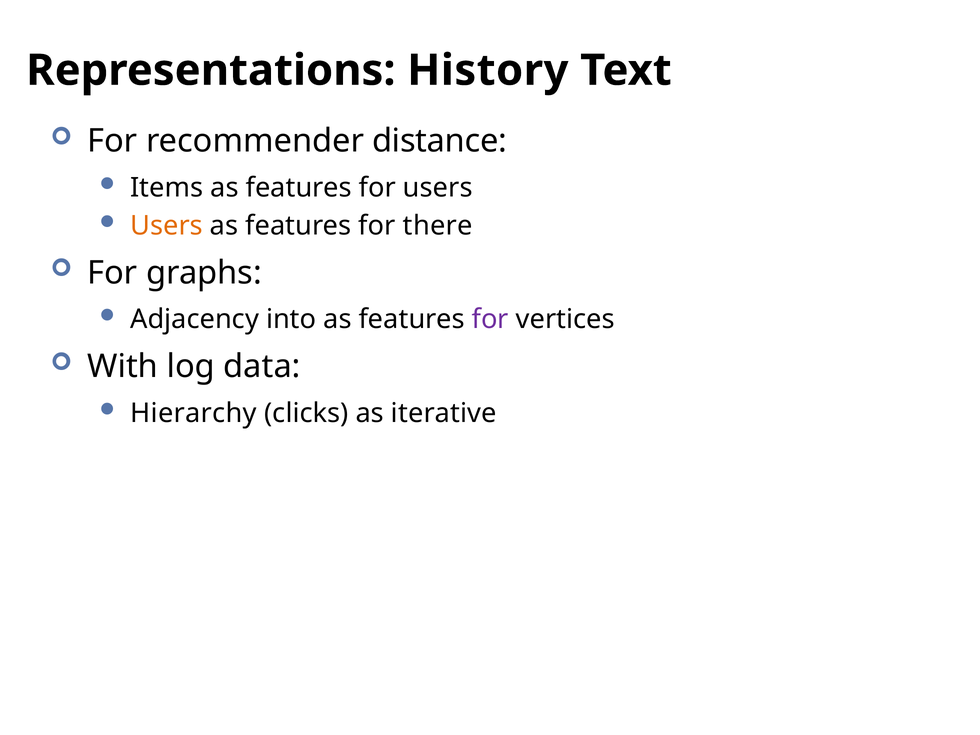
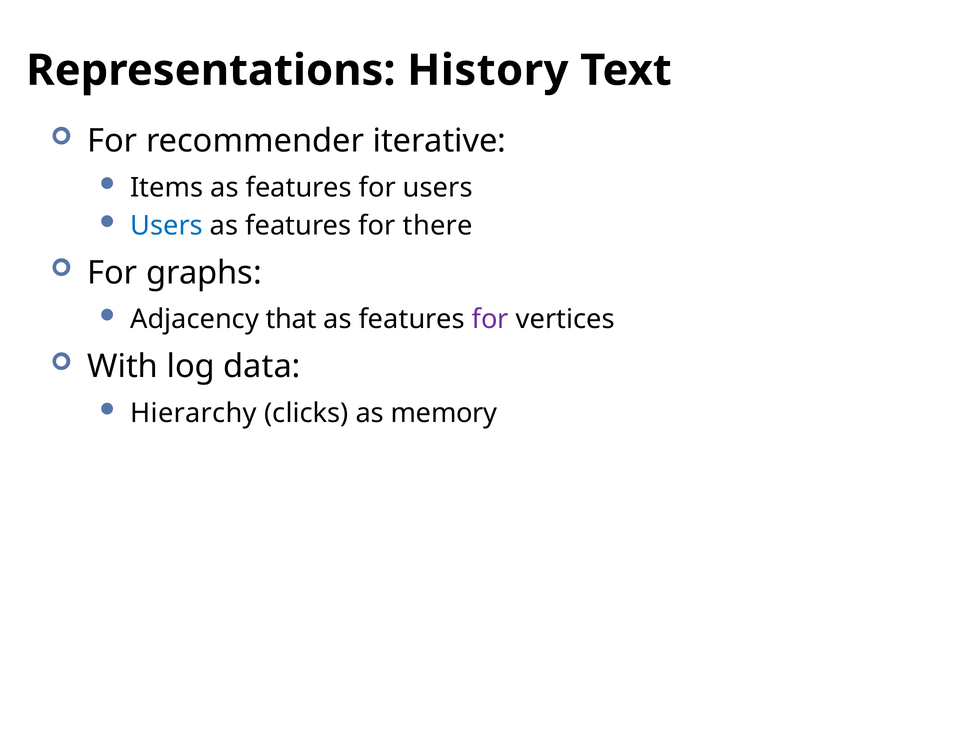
distance: distance -> iterative
Users at (167, 226) colour: orange -> blue
into: into -> that
iterative: iterative -> memory
